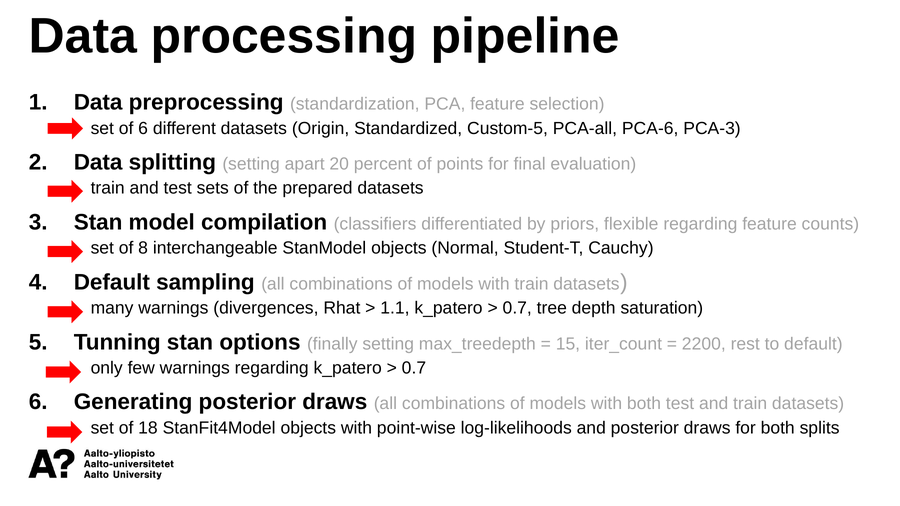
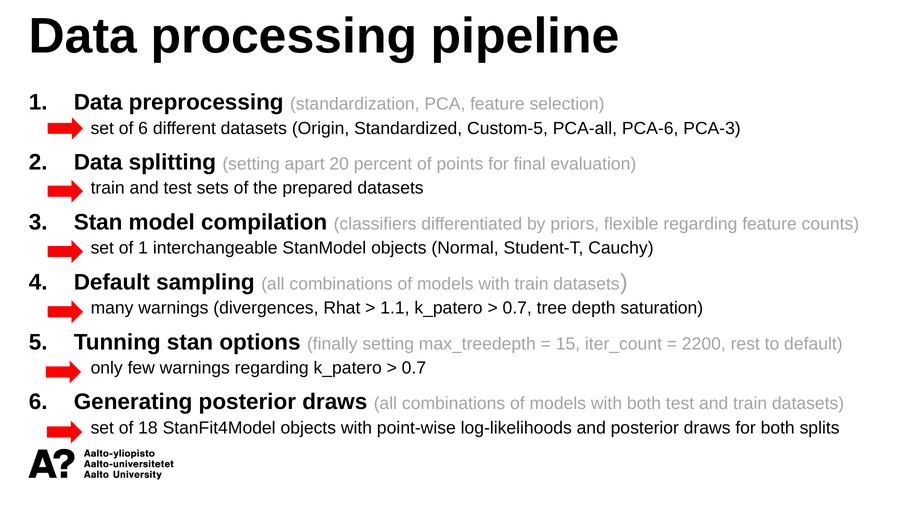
of 8: 8 -> 1
